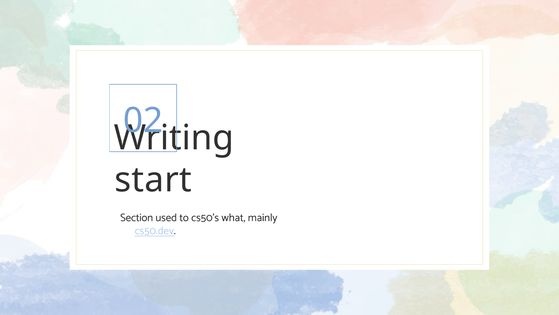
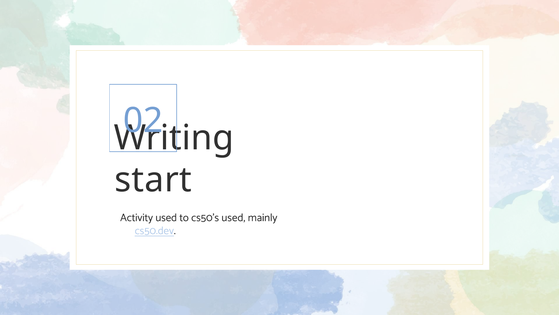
Section: Section -> Activity
cs50’s what: what -> used
